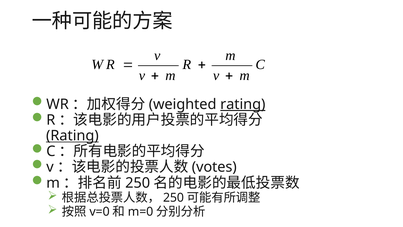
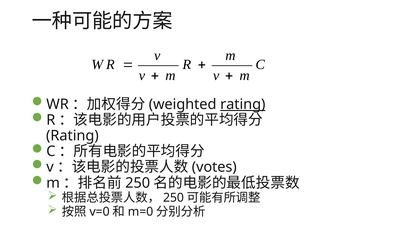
Rating at (72, 136) underline: present -> none
